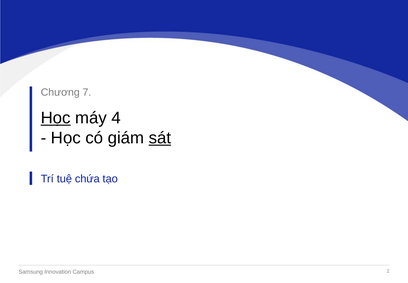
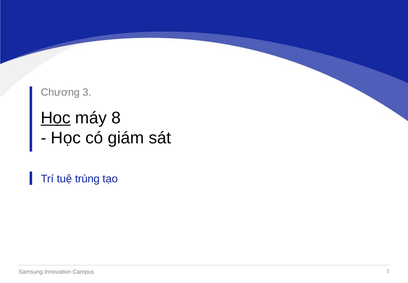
7: 7 -> 3
4: 4 -> 8
sát underline: present -> none
chứa: chứa -> trùng
